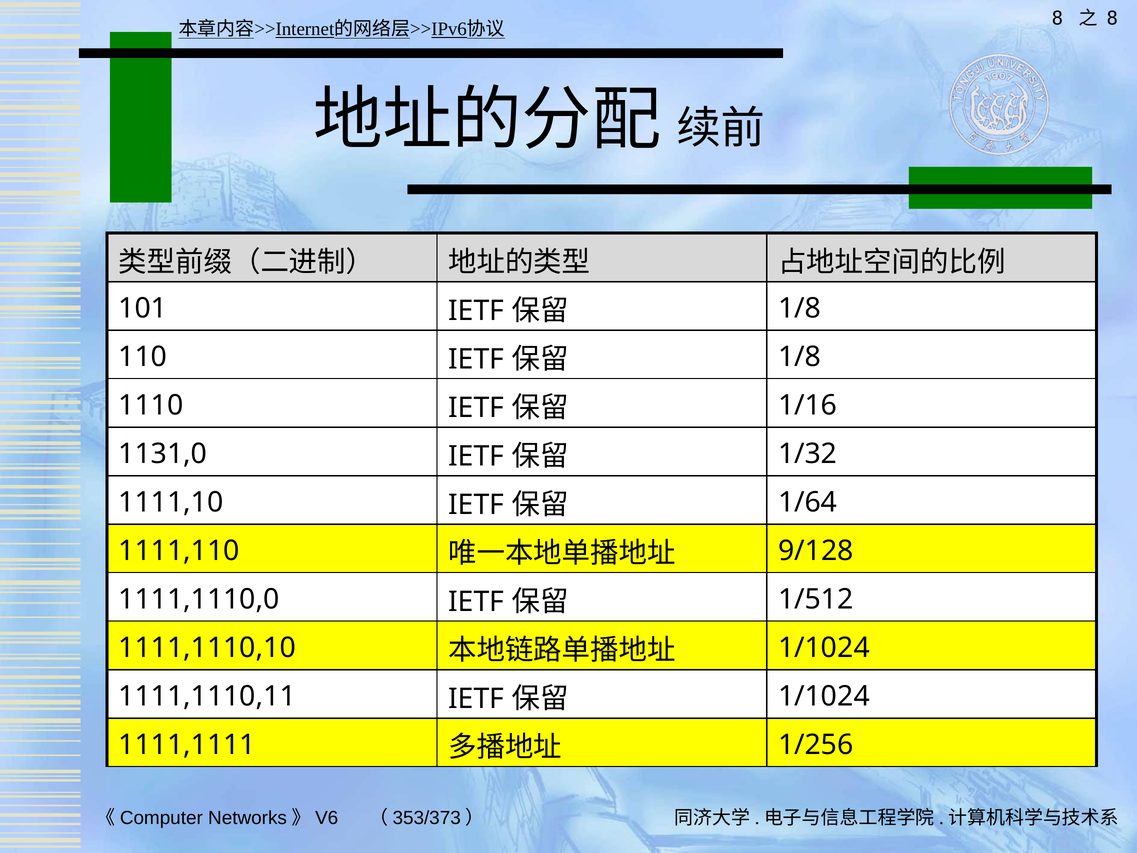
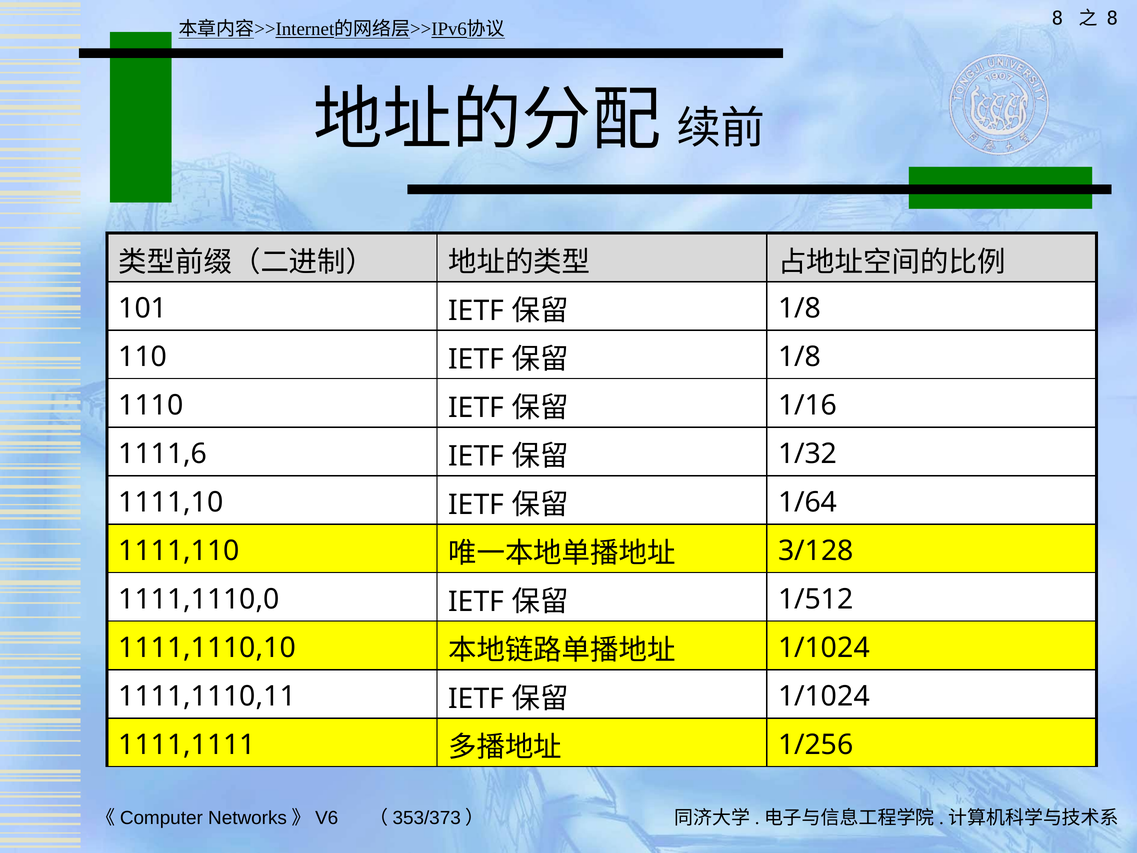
1131,0: 1131,0 -> 1111,6
9/128: 9/128 -> 3/128
